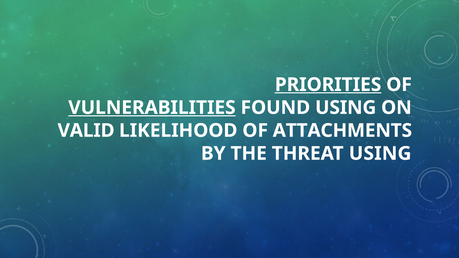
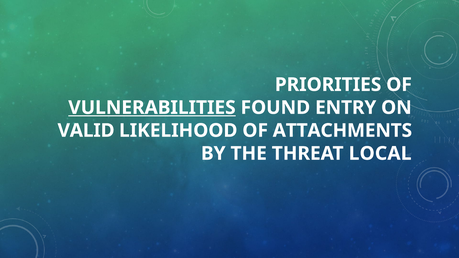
PRIORITIES underline: present -> none
FOUND USING: USING -> ENTRY
THREAT USING: USING -> LOCAL
